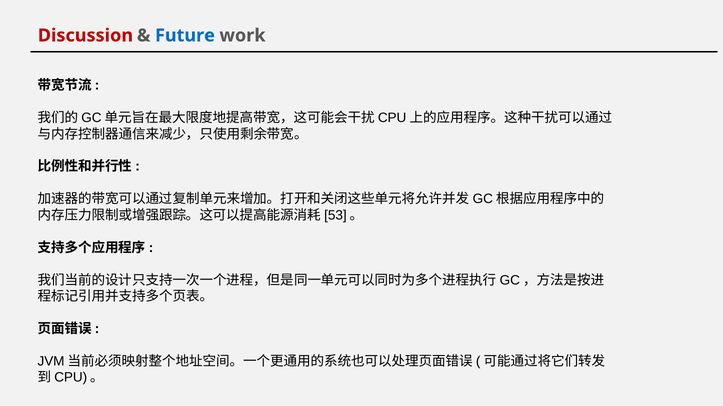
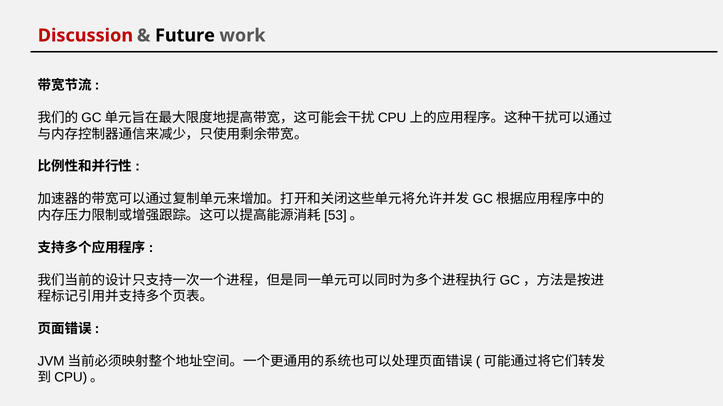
Future colour: blue -> black
